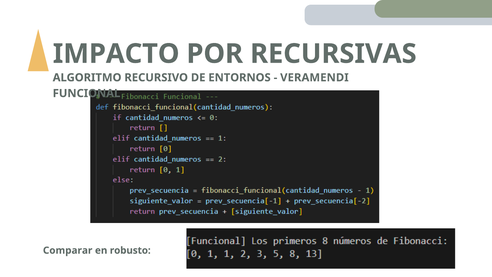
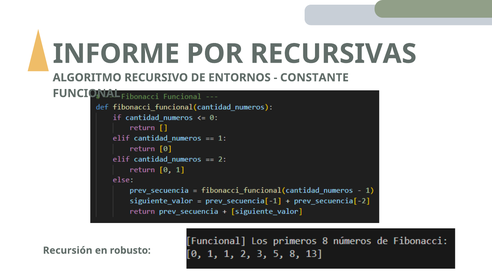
IMPACTO: IMPACTO -> INFORME
VERAMENDI: VERAMENDI -> CONSTANTE
Comparar: Comparar -> Recursión
